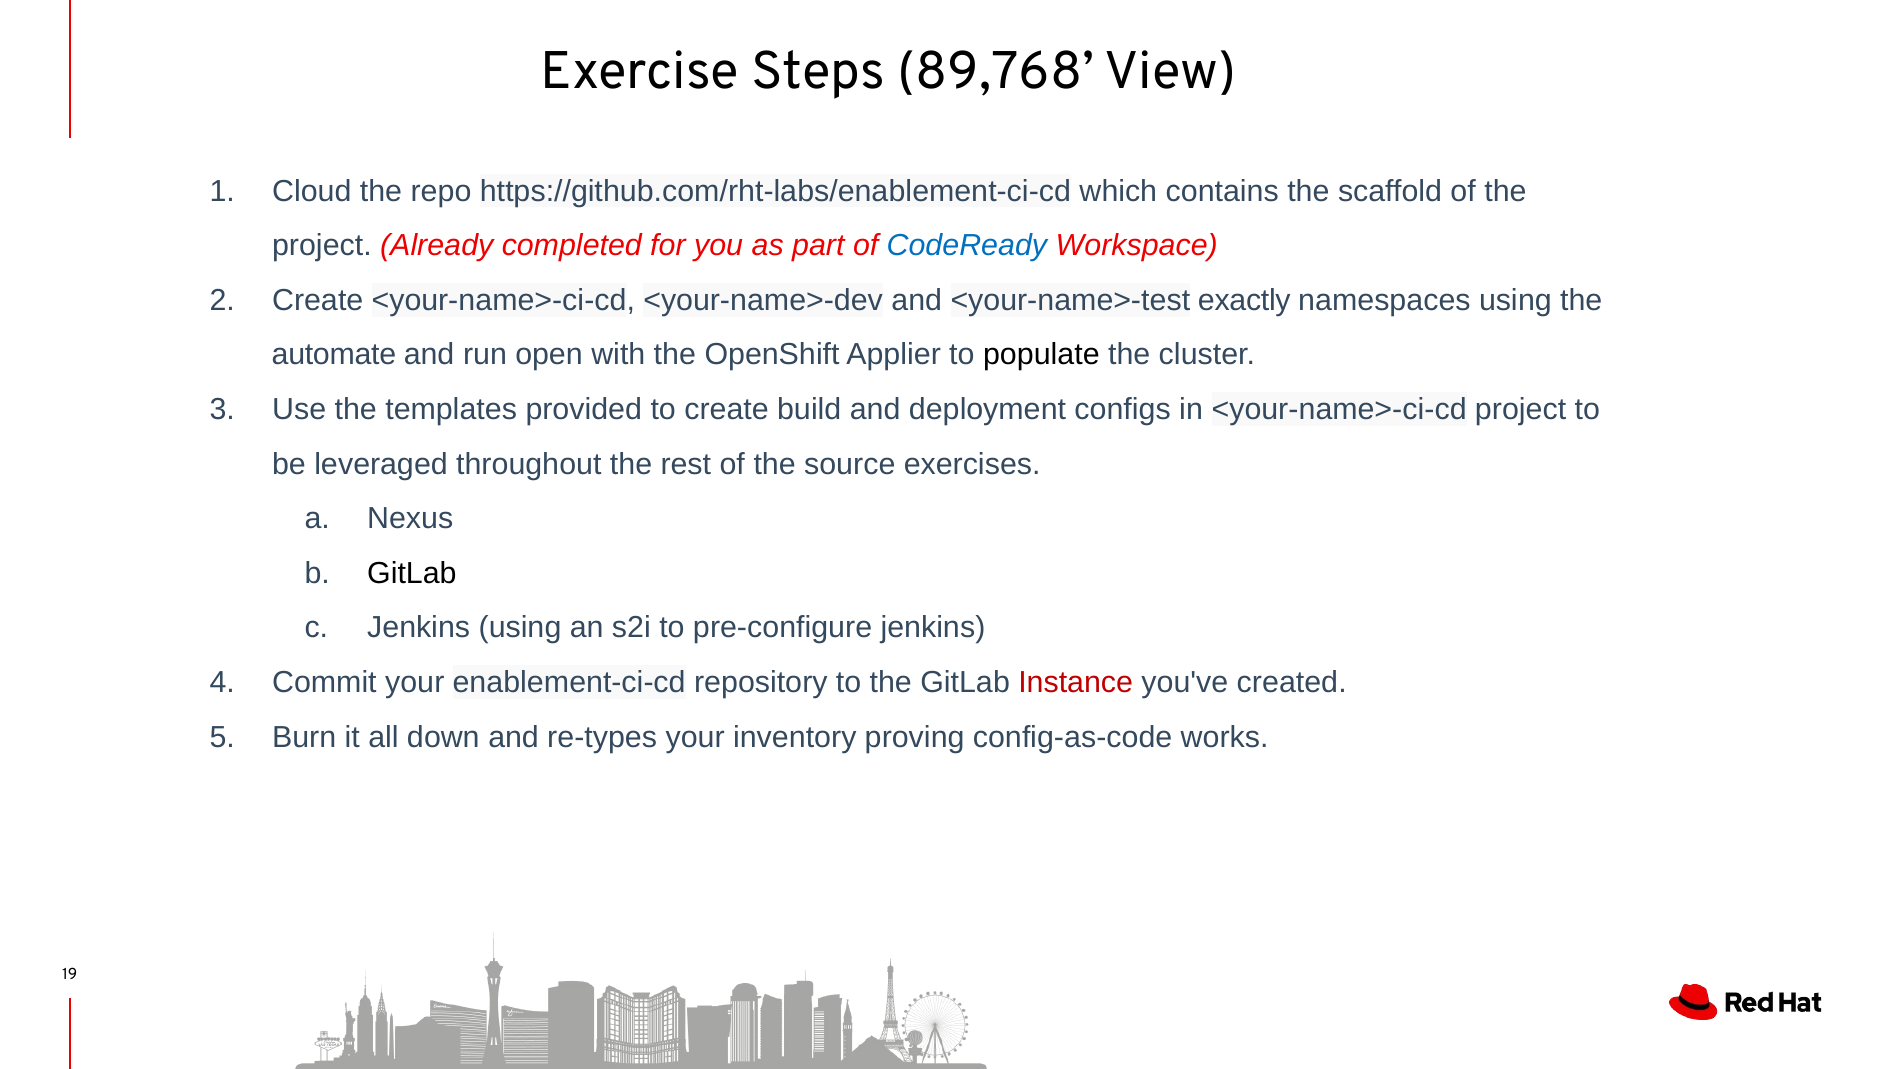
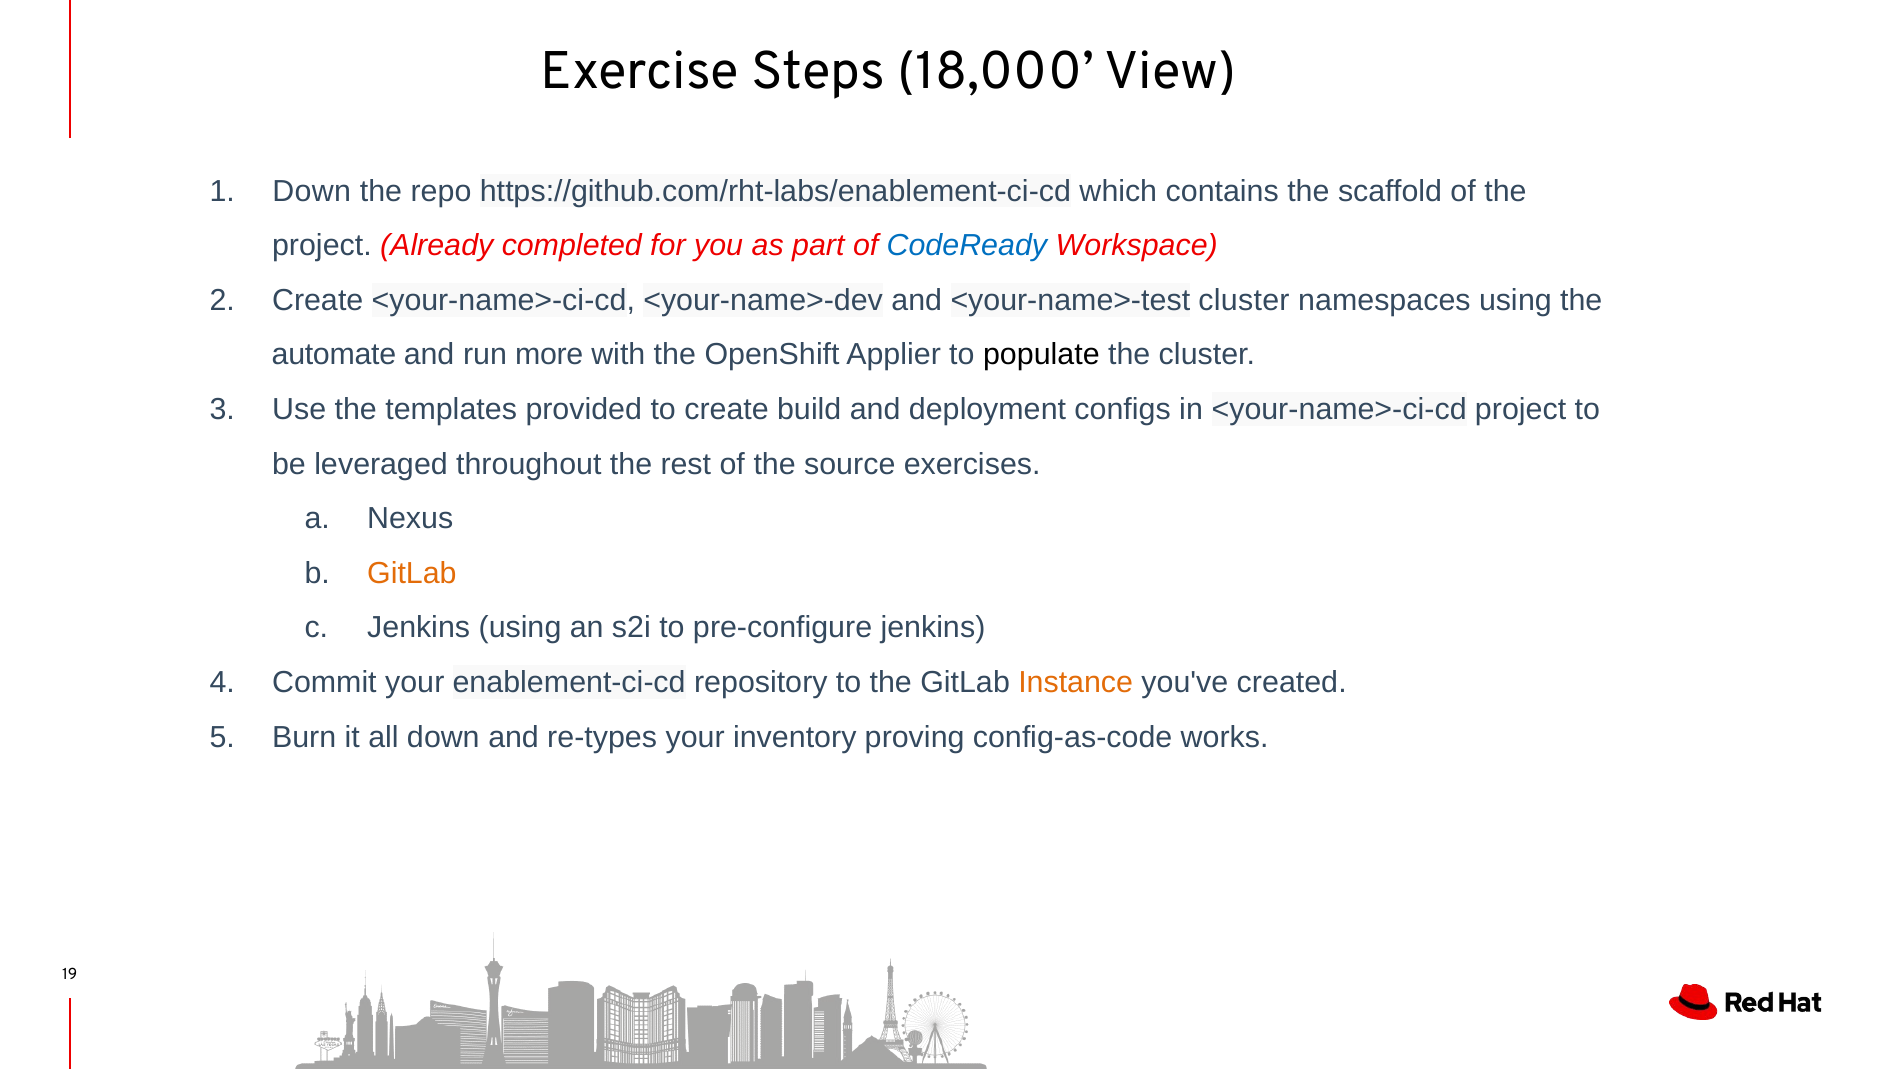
89,768: 89,768 -> 18,000
Cloud at (312, 191): Cloud -> Down
<your-name>-test exactly: exactly -> cluster
open: open -> more
GitLab at (412, 573) colour: black -> orange
Instance colour: red -> orange
